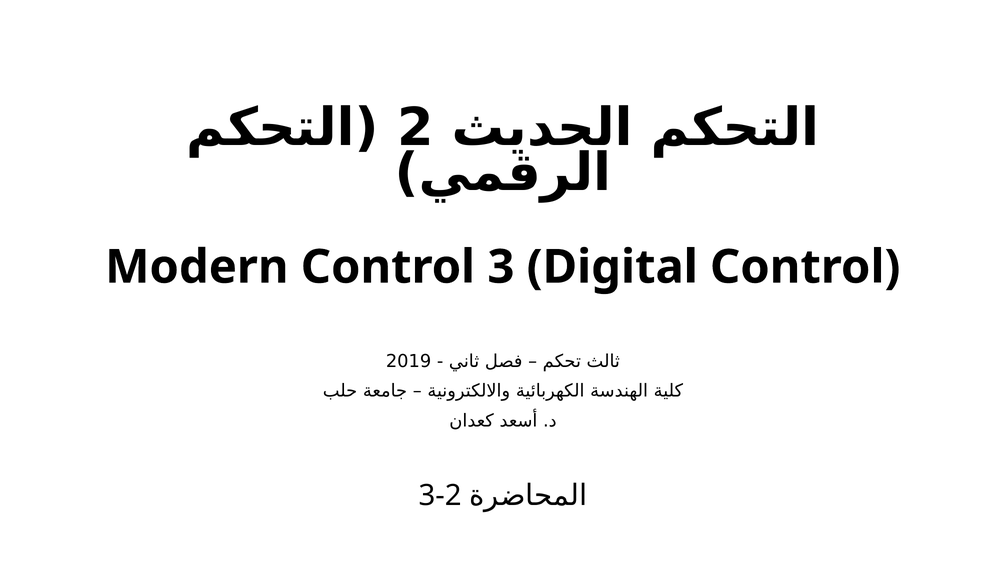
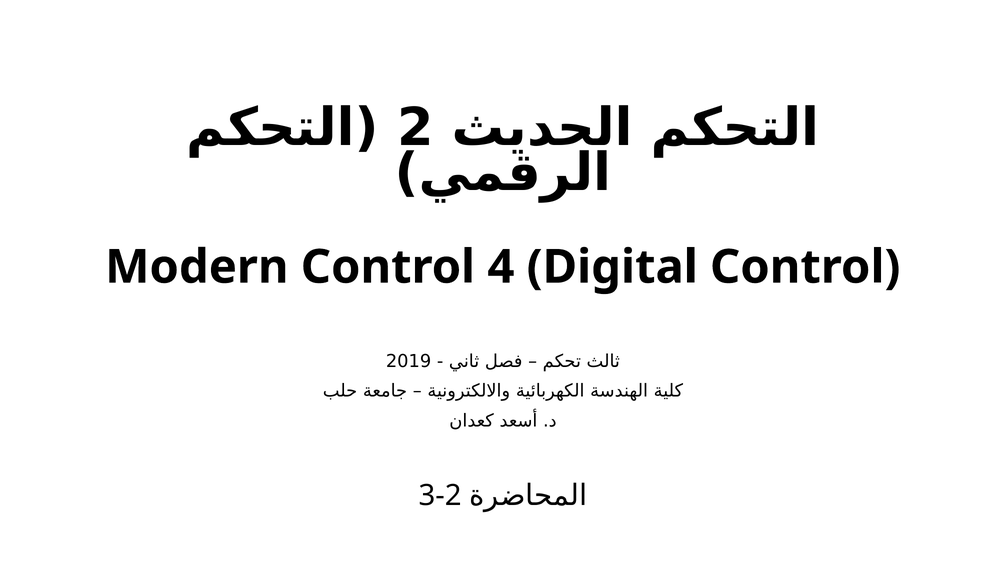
Control 3: 3 -> 4
